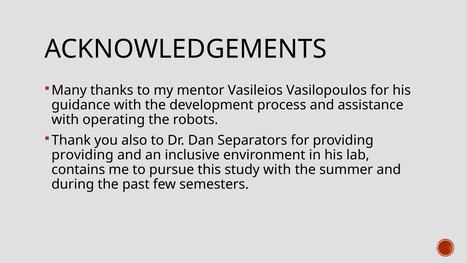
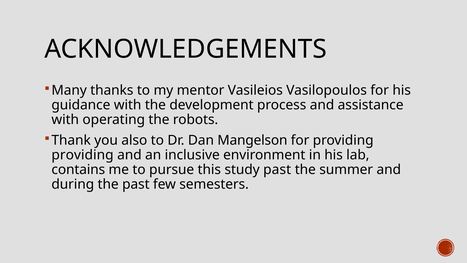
Separators: Separators -> Mangelson
study with: with -> past
